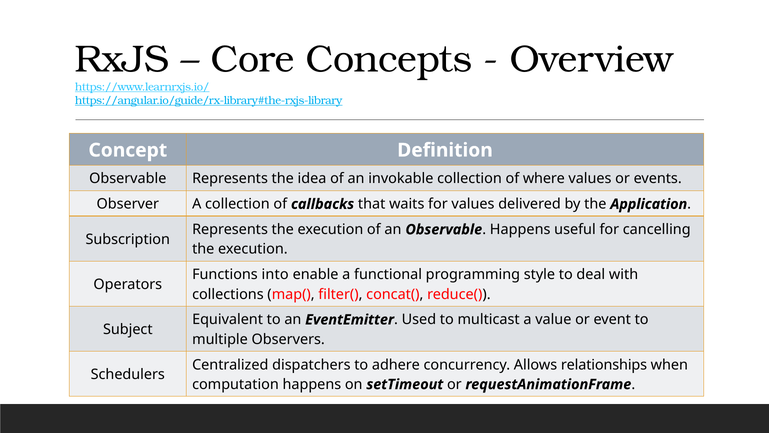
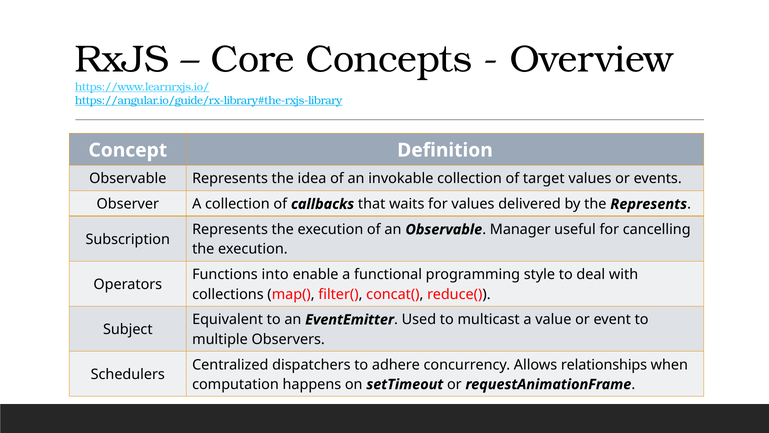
where: where -> target
the Application: Application -> Represents
Happens at (520, 229): Happens -> Manager
